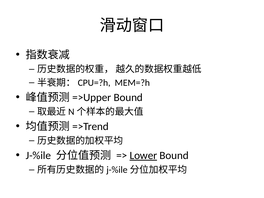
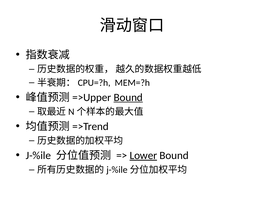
Bound at (128, 97) underline: none -> present
